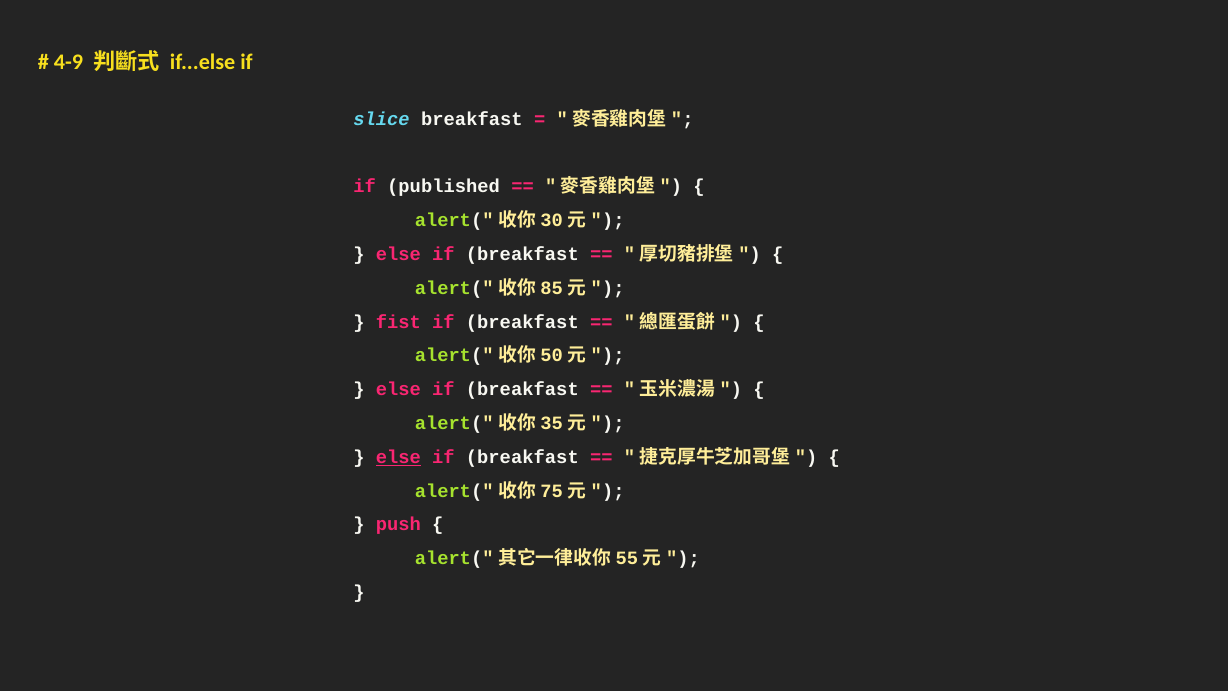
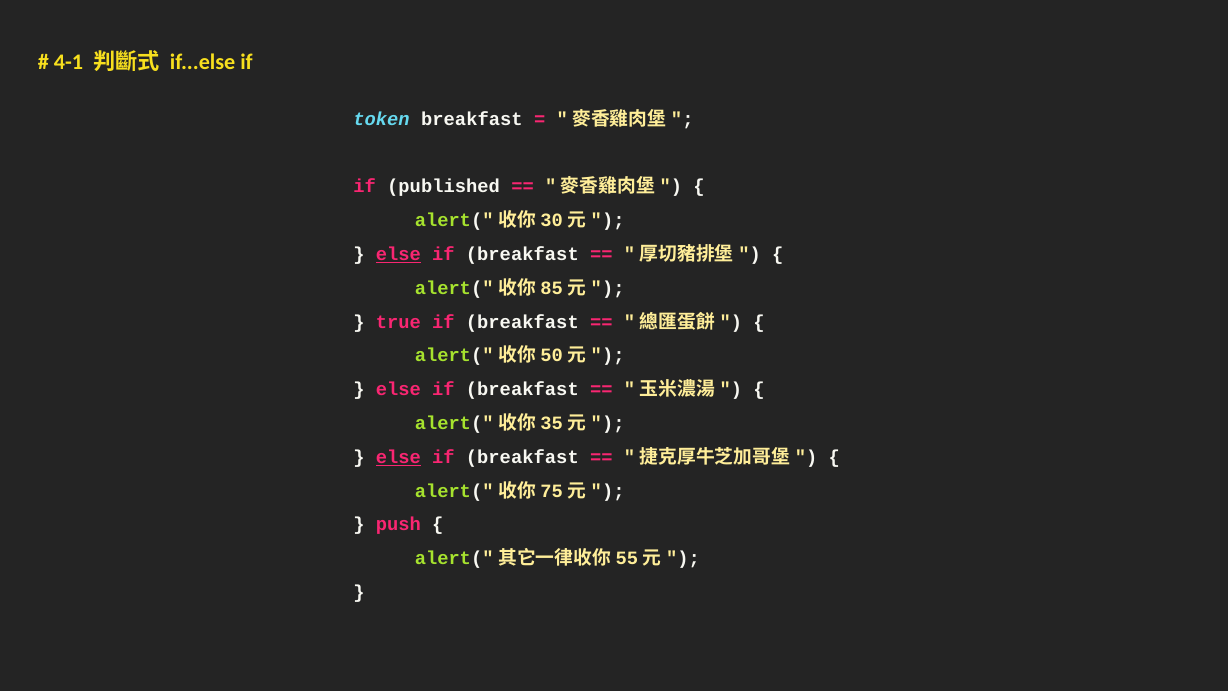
4-9: 4-9 -> 4-1
slice: slice -> token
else at (398, 254) underline: none -> present
fist: fist -> true
